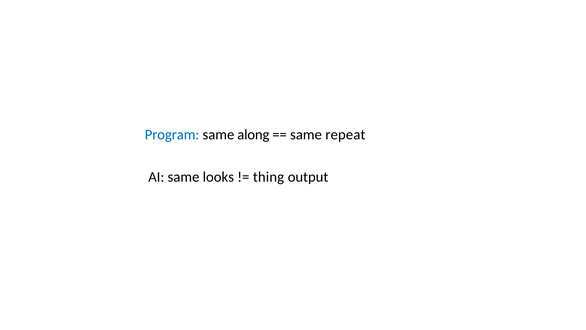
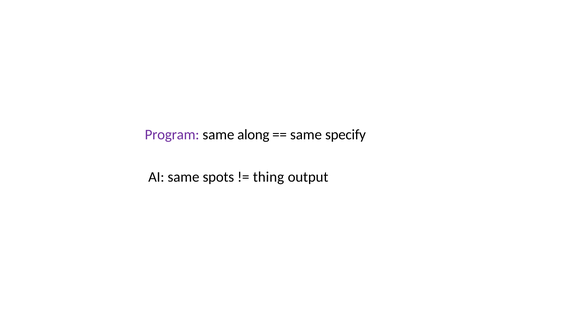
Program colour: blue -> purple
repeat: repeat -> specify
looks: looks -> spots
